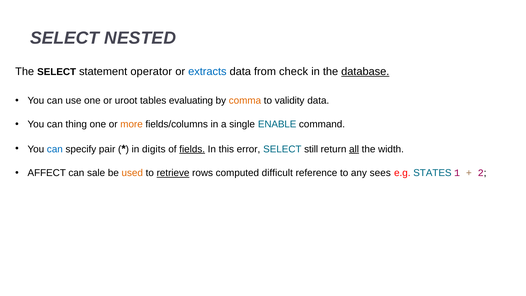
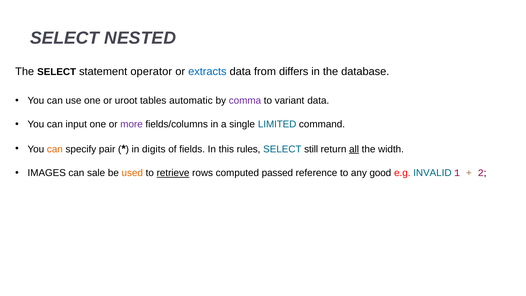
check: check -> differs
database underline: present -> none
evaluating: evaluating -> automatic
comma colour: orange -> purple
validity: validity -> variant
thing: thing -> input
more colour: orange -> purple
ENABLE: ENABLE -> LIMITED
can at (55, 149) colour: blue -> orange
fields underline: present -> none
error: error -> rules
AFFECT: AFFECT -> IMAGES
difficult: difficult -> passed
sees: sees -> good
STATES: STATES -> INVALID
